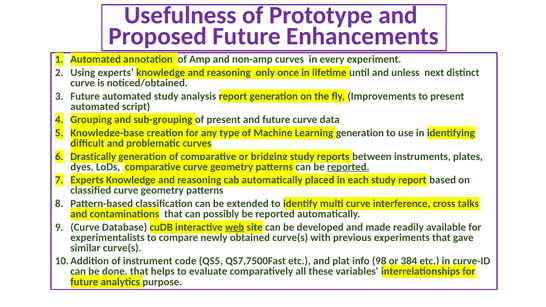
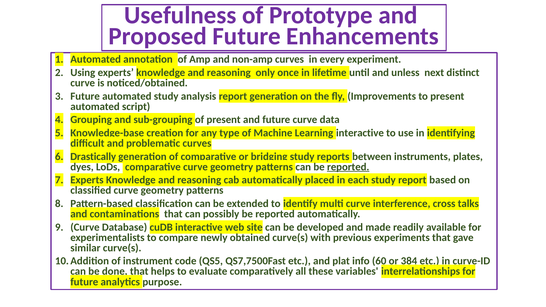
Learning generation: generation -> interactive
web underline: present -> none
98: 98 -> 60
